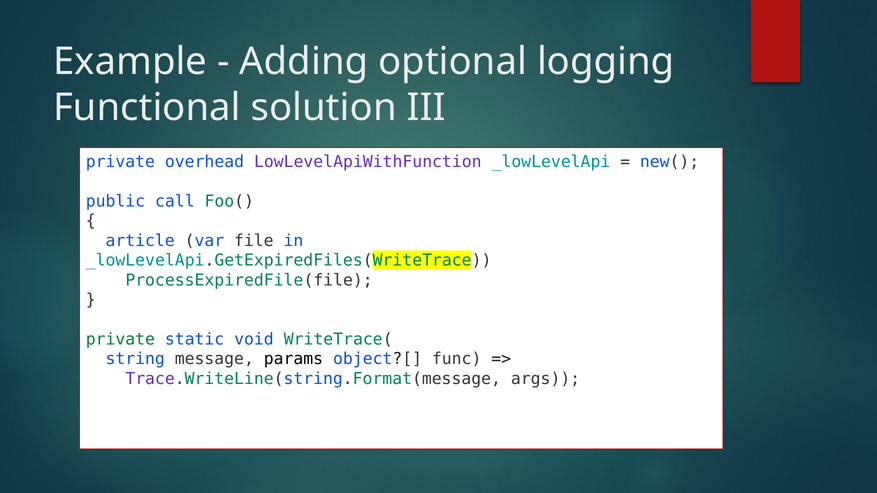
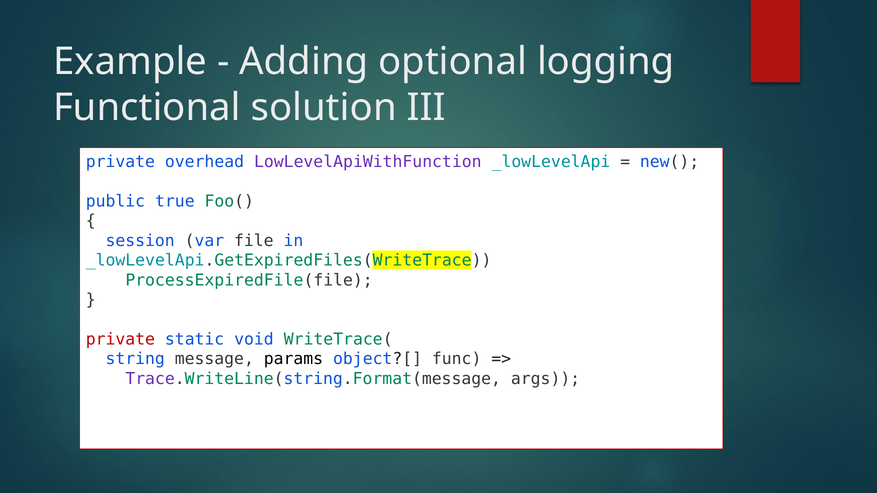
call: call -> true
article: article -> session
private at (120, 340) colour: green -> red
